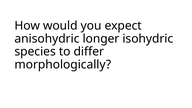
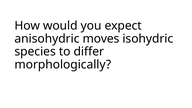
longer: longer -> moves
